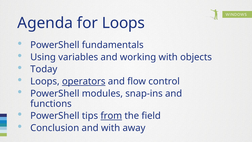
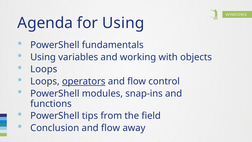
for Loops: Loops -> Using
Today at (44, 69): Today -> Loops
from underline: present -> none
Conclusion and with: with -> flow
